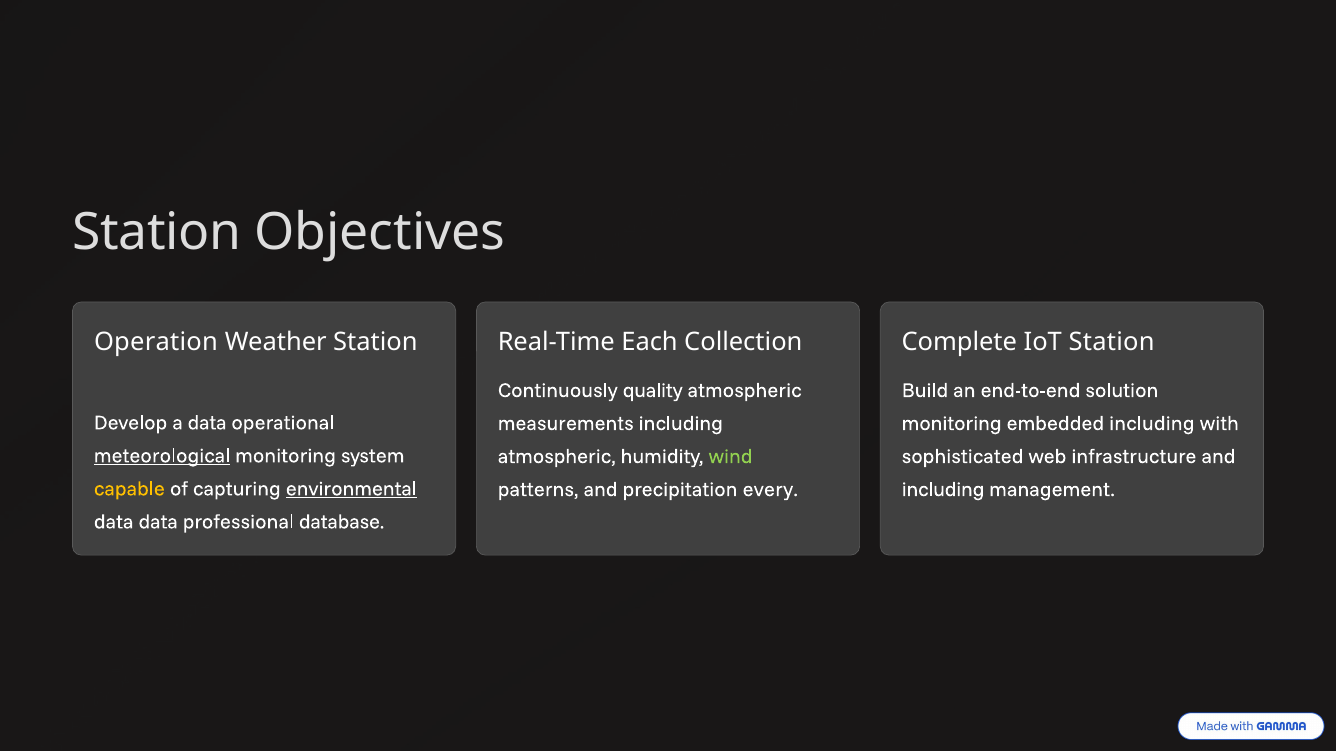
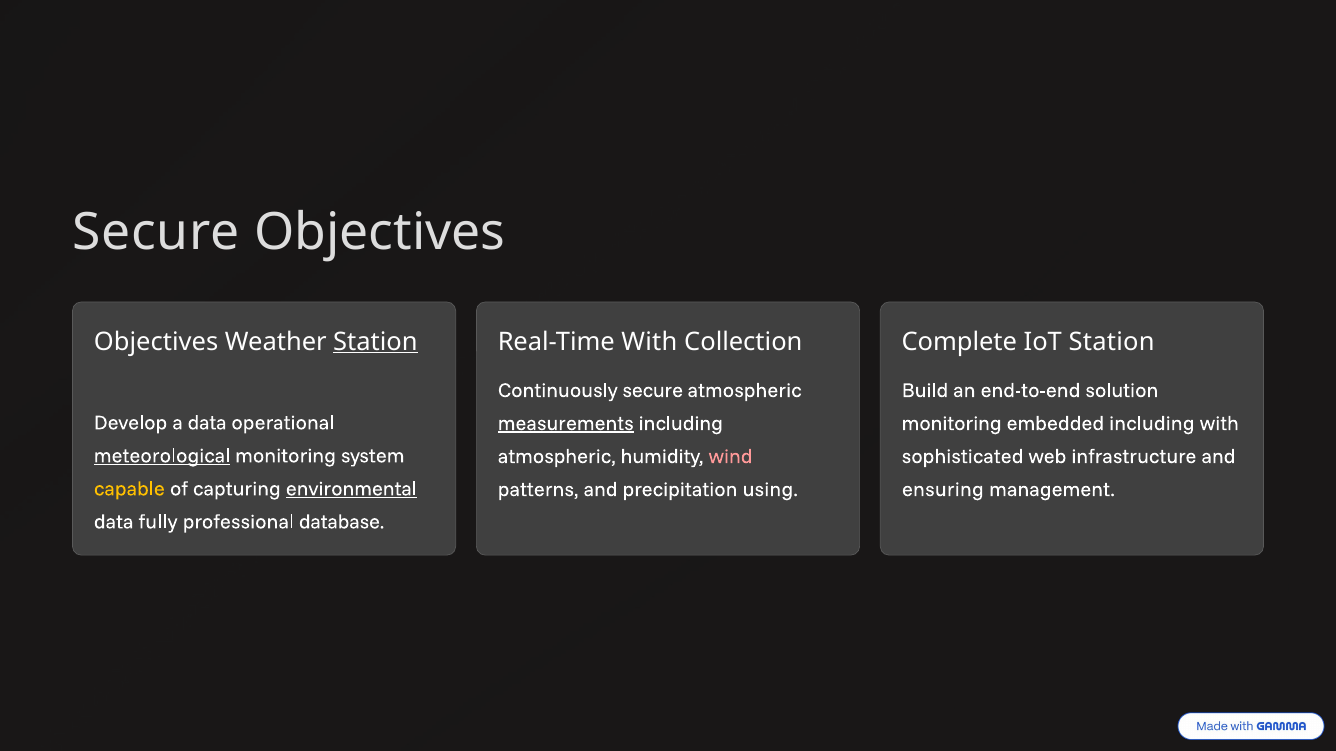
Station at (157, 233): Station -> Secure
Operation at (156, 342): Operation -> Objectives
Station at (375, 342) underline: none -> present
Real-Time Each: Each -> With
Continuously quality: quality -> secure
measurements underline: none -> present
wind colour: light green -> pink
every: every -> using
including at (943, 490): including -> ensuring
data data: data -> fully
